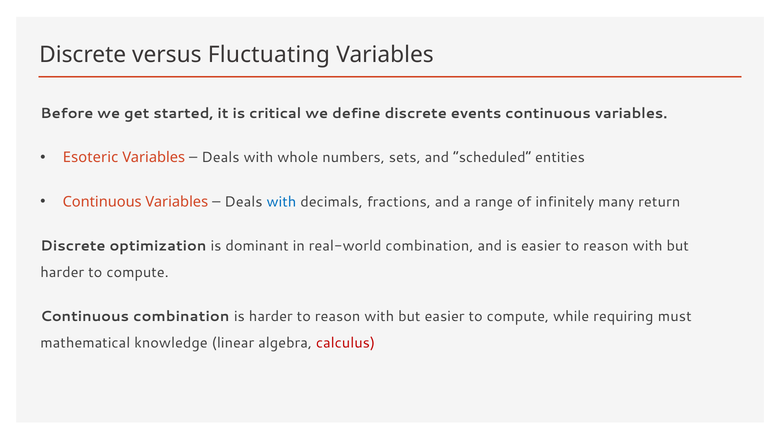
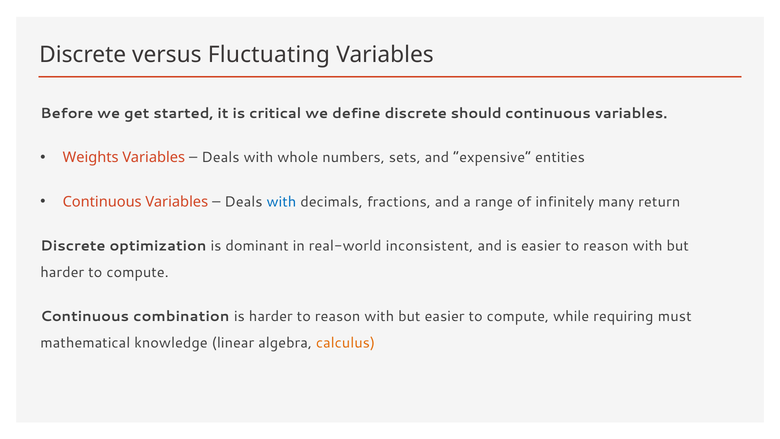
events: events -> should
Esoteric: Esoteric -> Weights
scheduled: scheduled -> expensive
real-world combination: combination -> inconsistent
calculus colour: red -> orange
